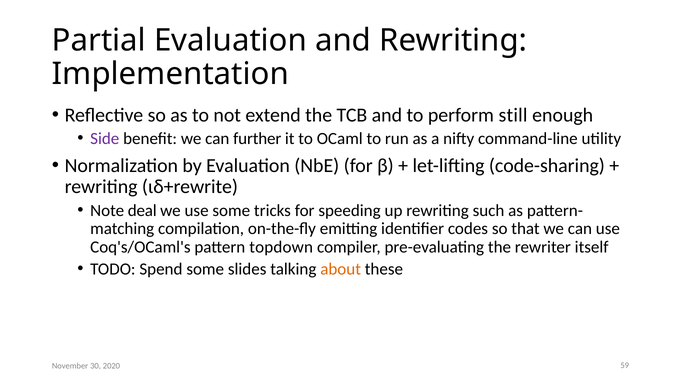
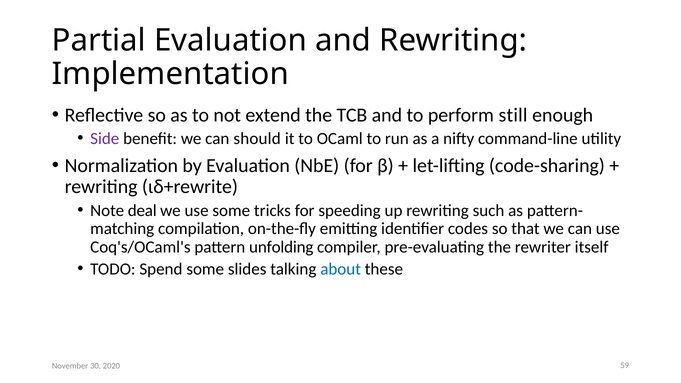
further: further -> should
topdown: topdown -> unfolding
about colour: orange -> blue
